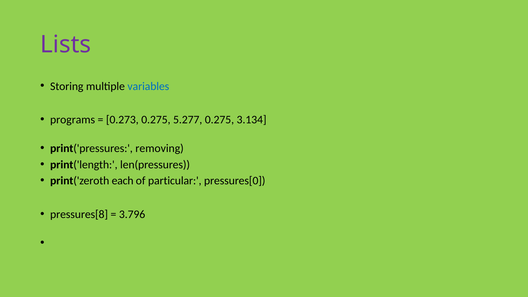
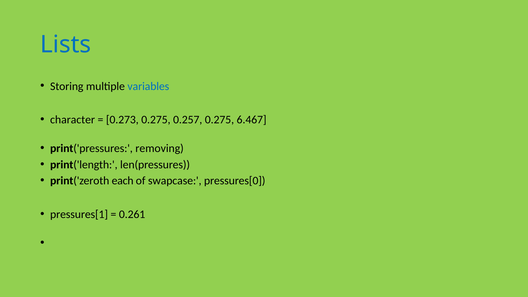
Lists colour: purple -> blue
programs: programs -> character
5.277: 5.277 -> 0.257
3.134: 3.134 -> 6.467
particular: particular -> swapcase
pressures[8: pressures[8 -> pressures[1
3.796: 3.796 -> 0.261
